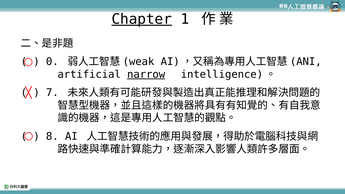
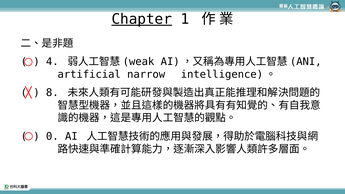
0: 0 -> 4
narrow underline: present -> none
7: 7 -> 8
8: 8 -> 0
